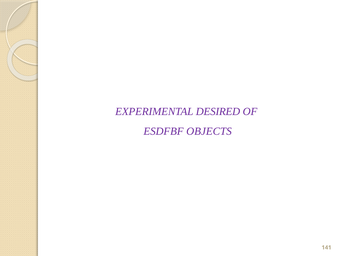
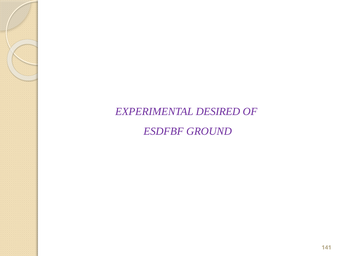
OBJECTS: OBJECTS -> GROUND
